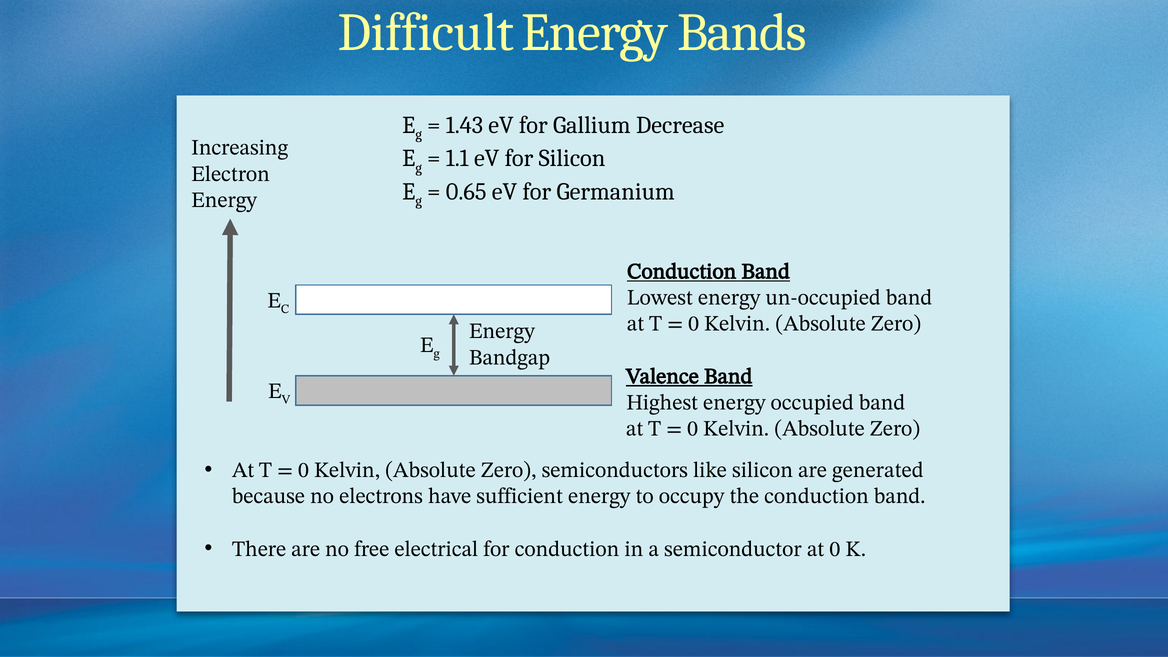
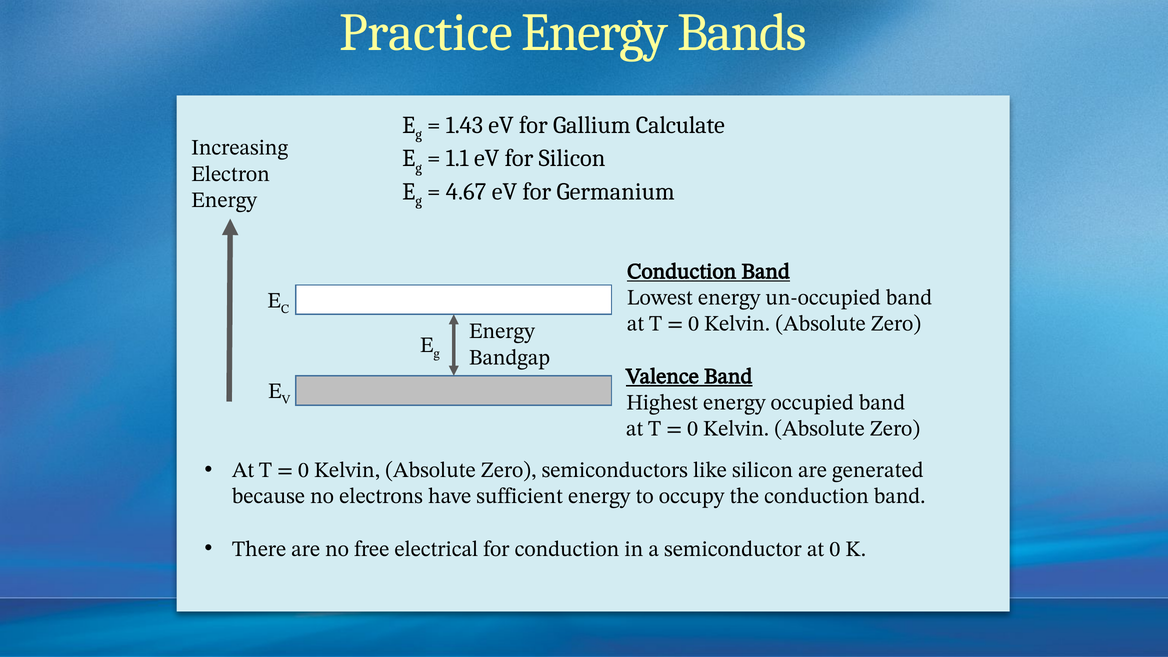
Difficult: Difficult -> Practice
Decrease: Decrease -> Calculate
0.65: 0.65 -> 4.67
